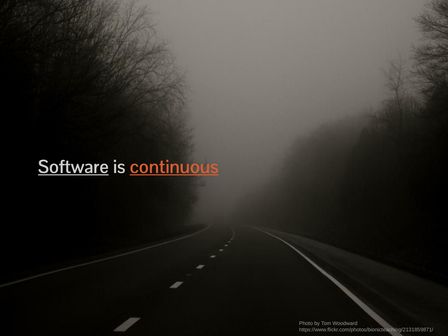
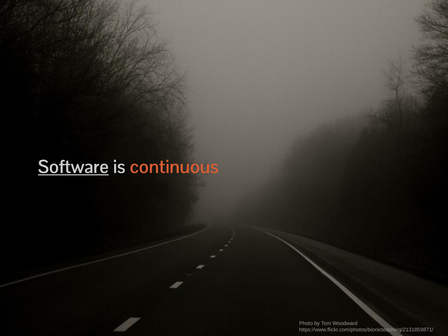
continuous underline: present -> none
